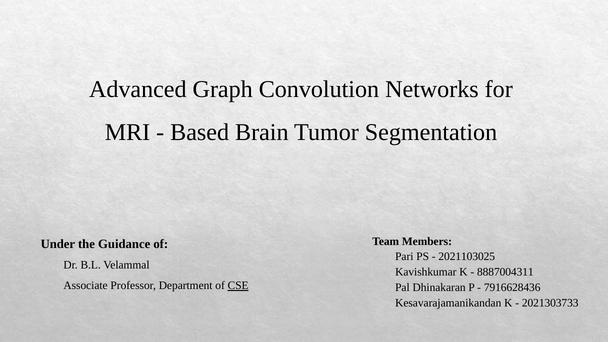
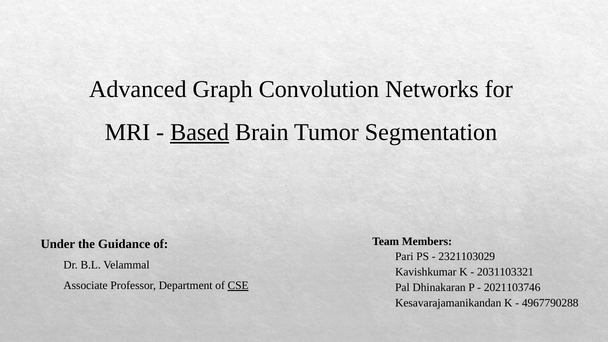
Based underline: none -> present
2021103025: 2021103025 -> 2321103029
8887004311: 8887004311 -> 2031103321
7916628436: 7916628436 -> 2021103746
2021303733: 2021303733 -> 4967790288
